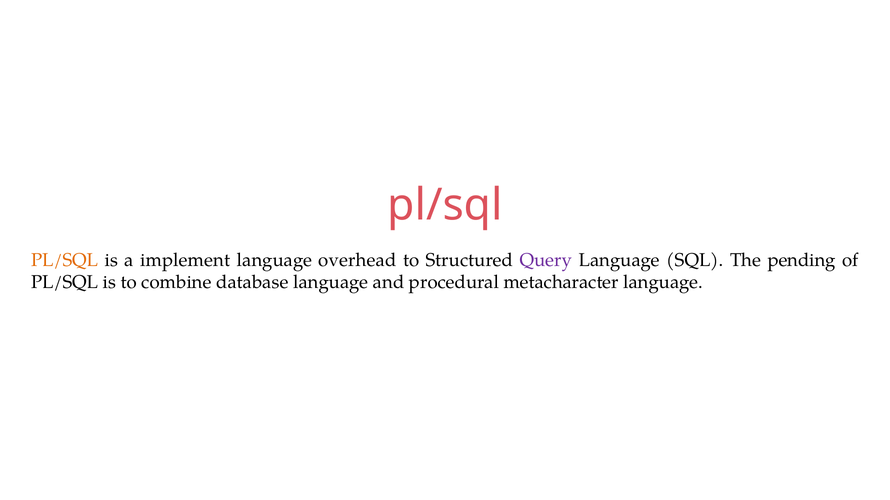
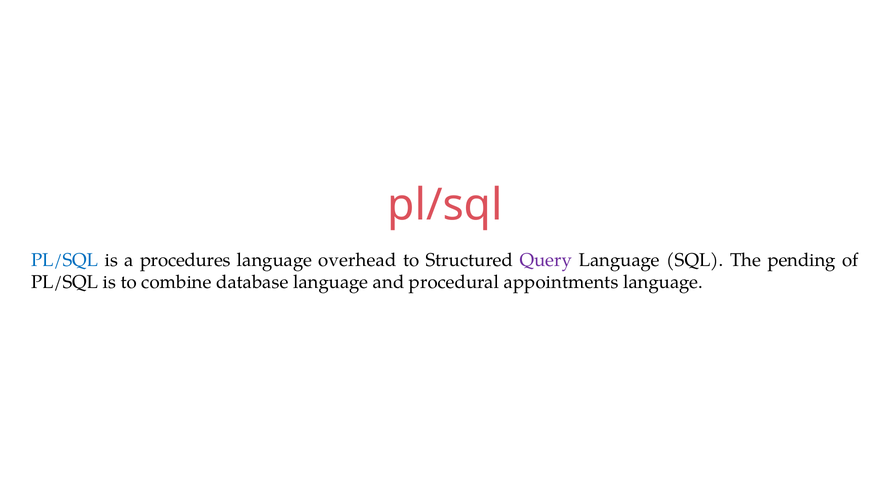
PL/SQL at (65, 260) colour: orange -> blue
implement: implement -> procedures
metacharacter: metacharacter -> appointments
